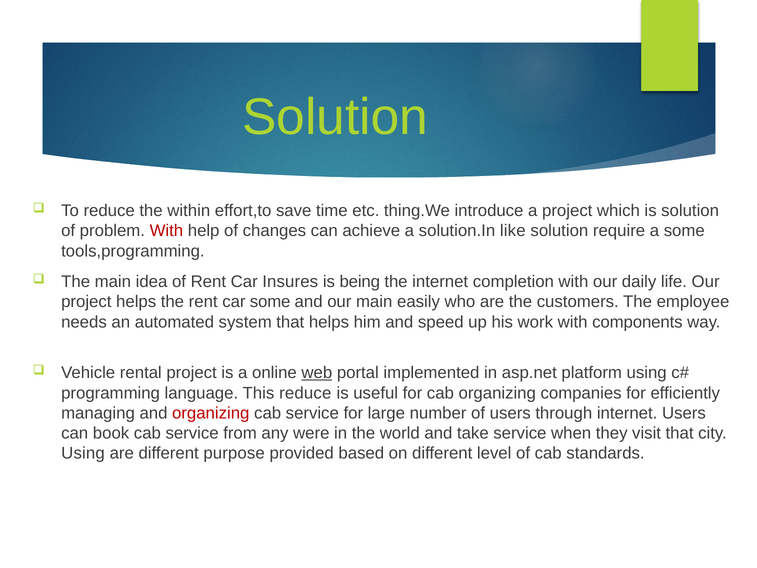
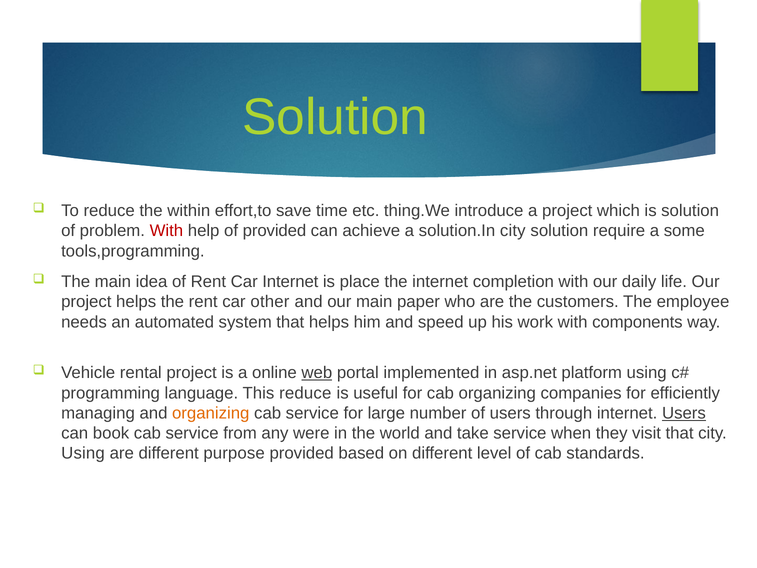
of changes: changes -> provided
solution.In like: like -> city
Car Insures: Insures -> Internet
being: being -> place
car some: some -> other
easily: easily -> paper
organizing at (211, 413) colour: red -> orange
Users at (684, 413) underline: none -> present
